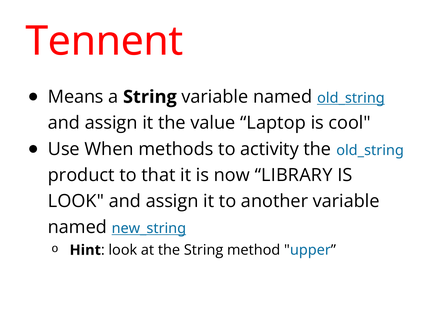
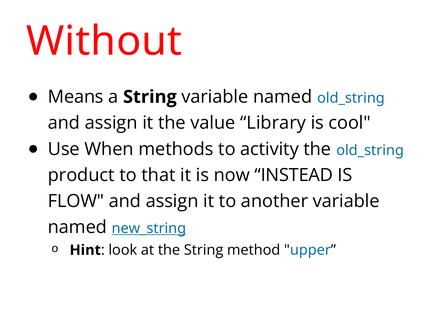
Tennent: Tennent -> Without
old_string at (351, 98) underline: present -> none
Laptop: Laptop -> Library
LIBRARY: LIBRARY -> INSTEAD
LOOK at (76, 201): LOOK -> FLOW
